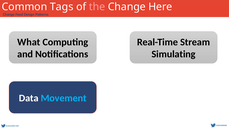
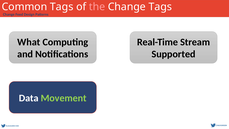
Change Here: Here -> Tags
Simulating: Simulating -> Supported
Movement colour: light blue -> light green
